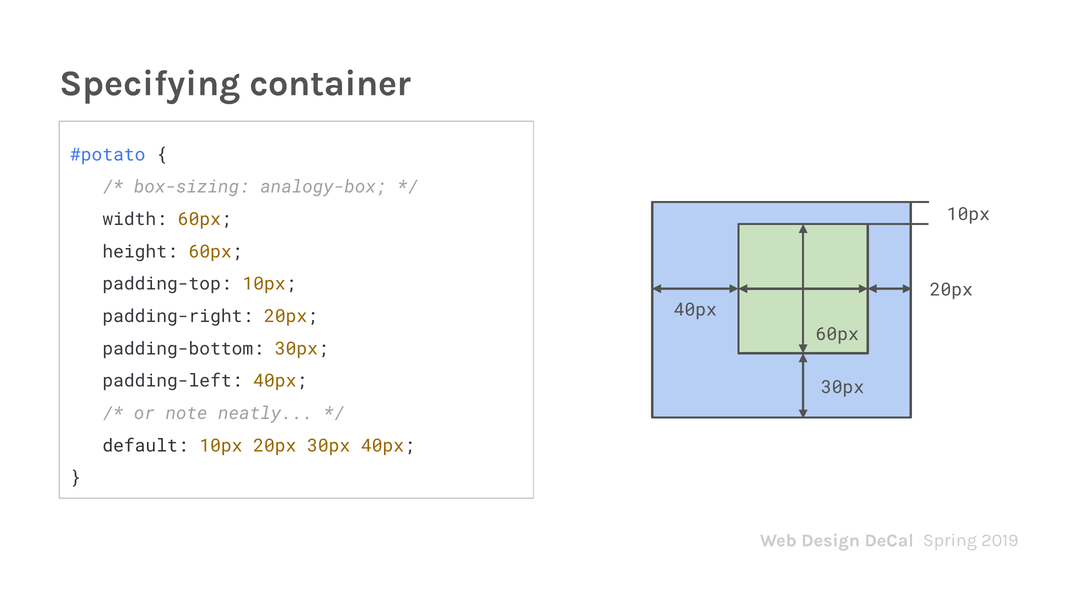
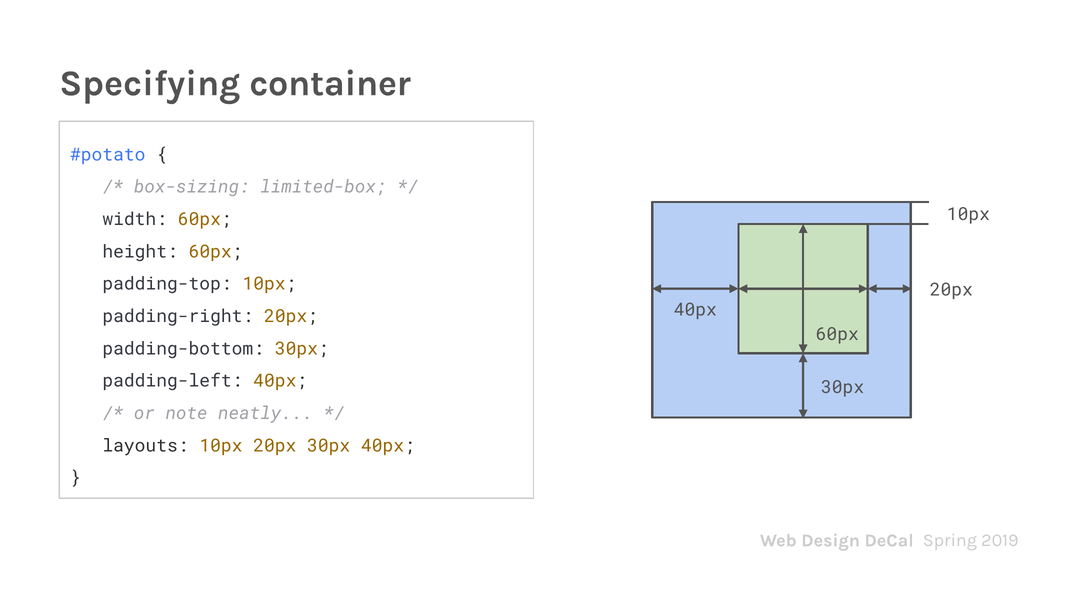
analogy-box: analogy-box -> limited-box
default: default -> layouts
